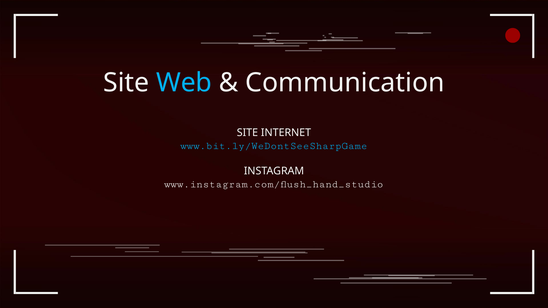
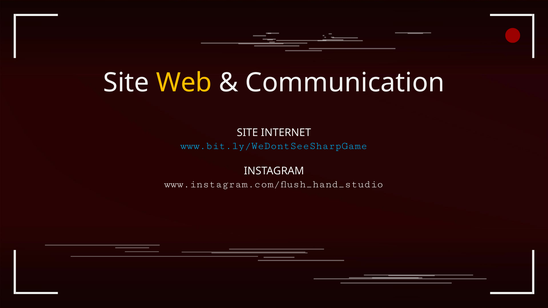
Web colour: light blue -> yellow
